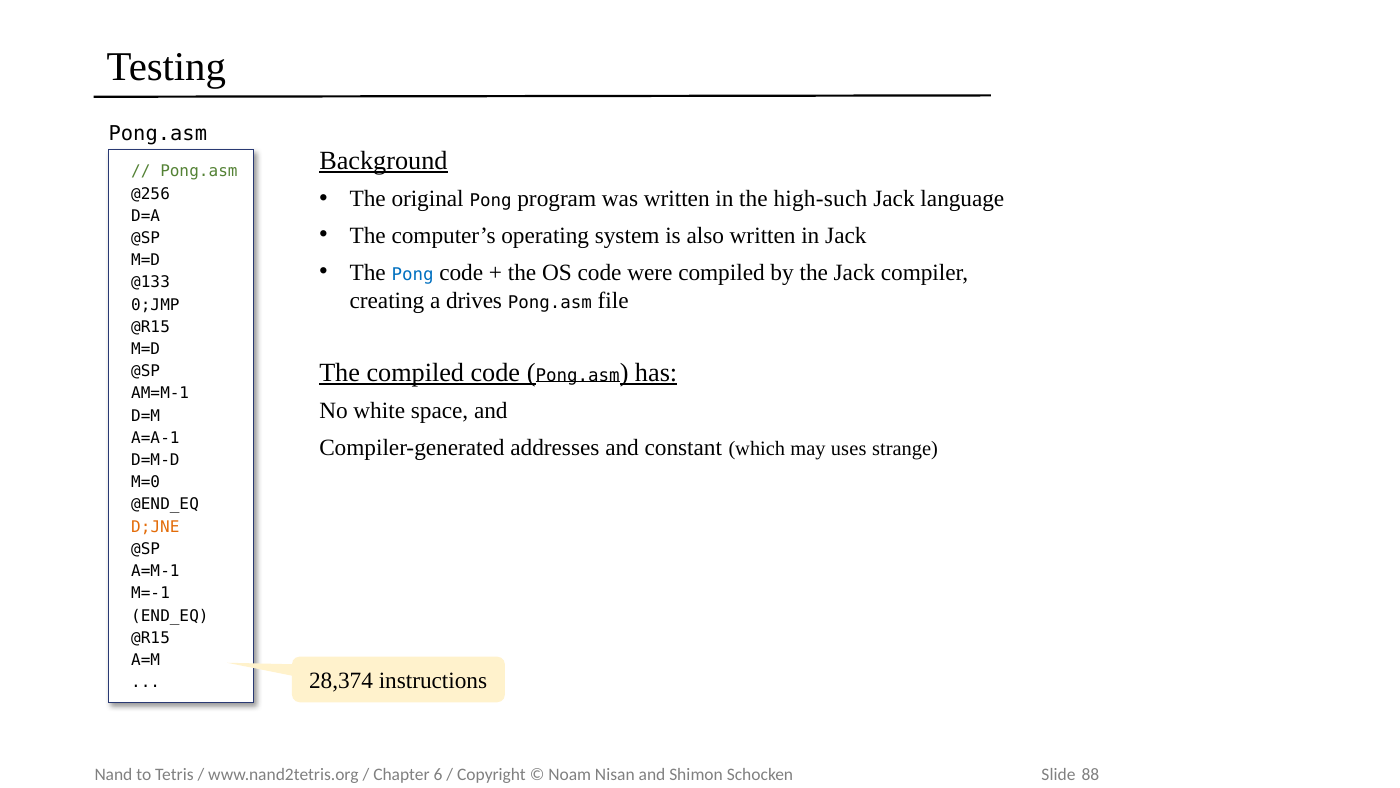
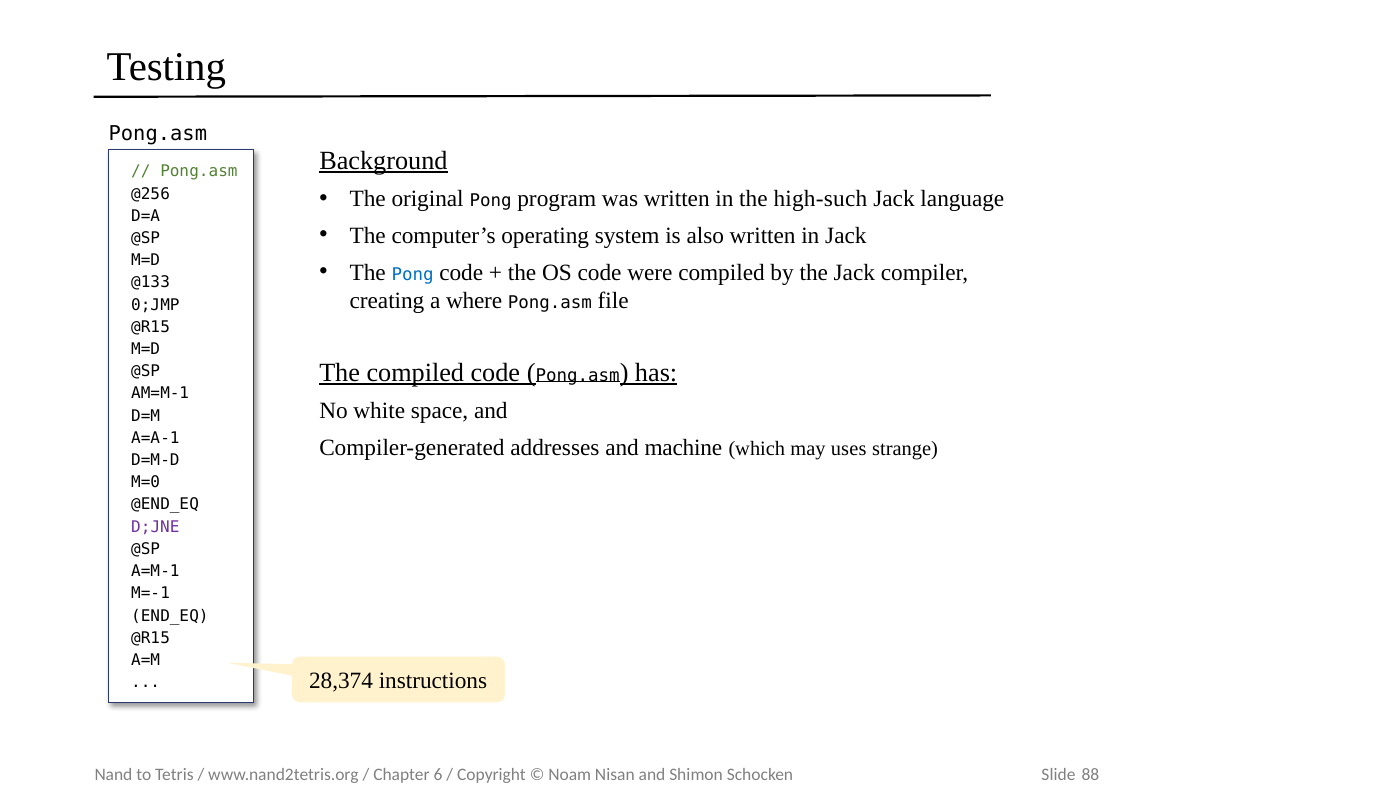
drives: drives -> where
constant: constant -> machine
D;JNE colour: orange -> purple
